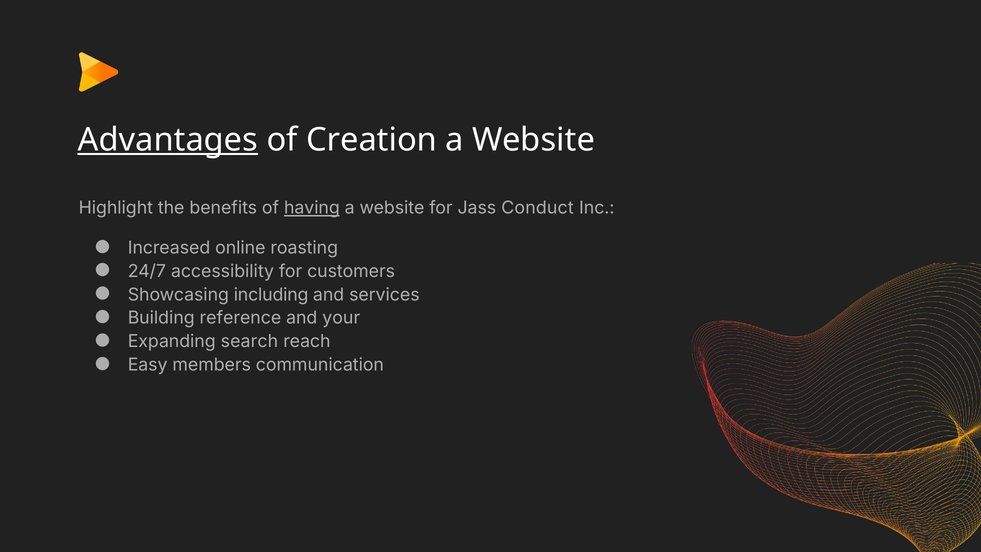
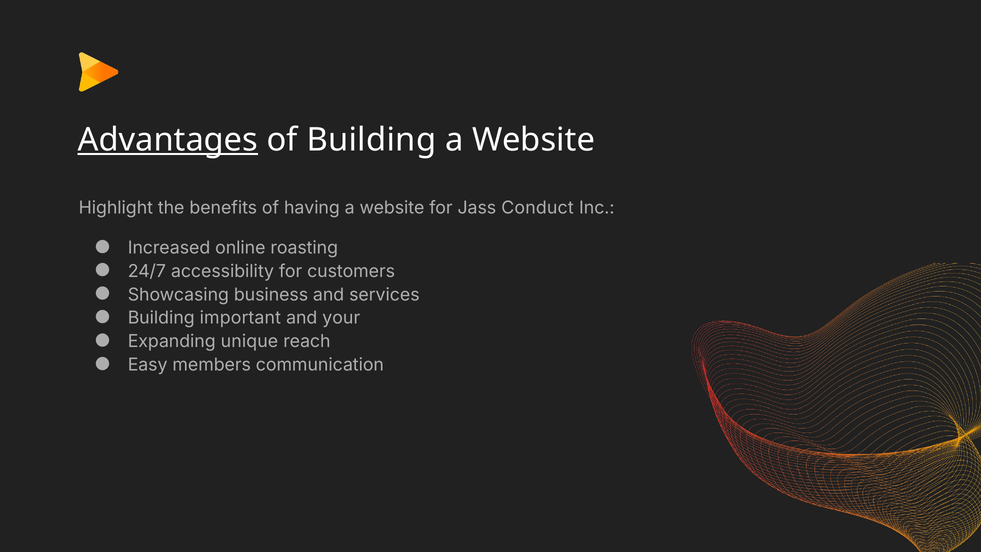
of Creation: Creation -> Building
having underline: present -> none
including: including -> business
reference: reference -> important
search: search -> unique
